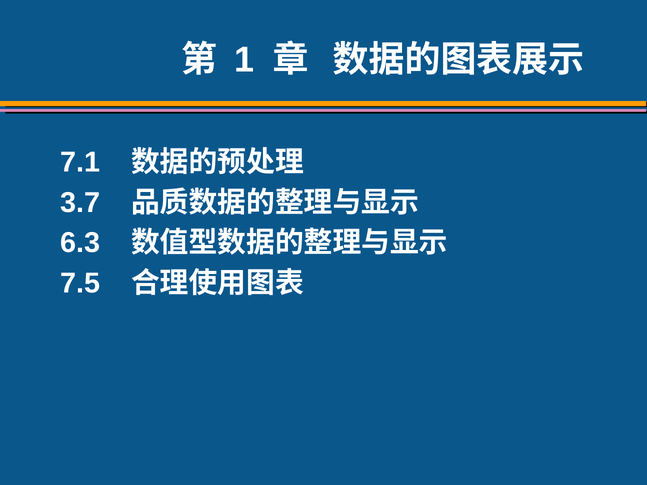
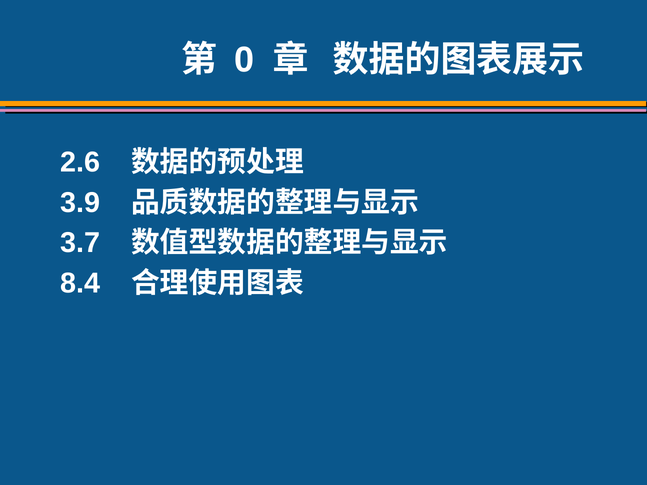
1: 1 -> 0
7.1: 7.1 -> 2.6
3.7: 3.7 -> 3.9
6.3: 6.3 -> 3.7
7.5: 7.5 -> 8.4
